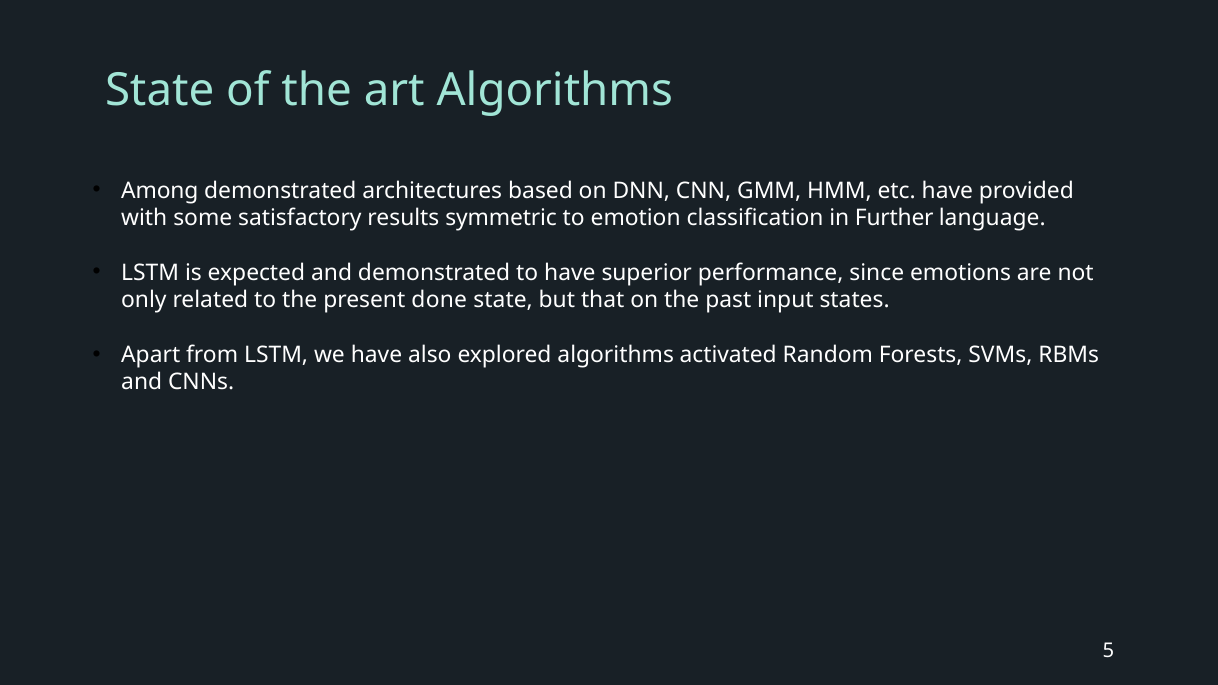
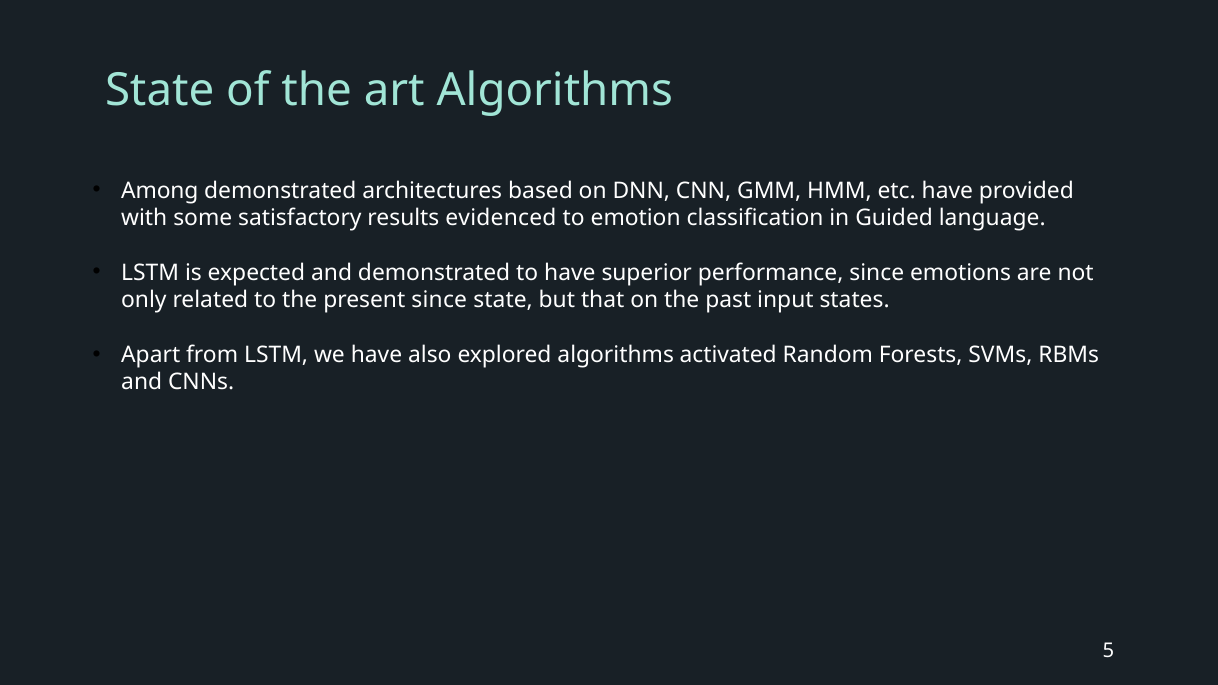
symmetric: symmetric -> evidenced
Further: Further -> Guided
present done: done -> since
